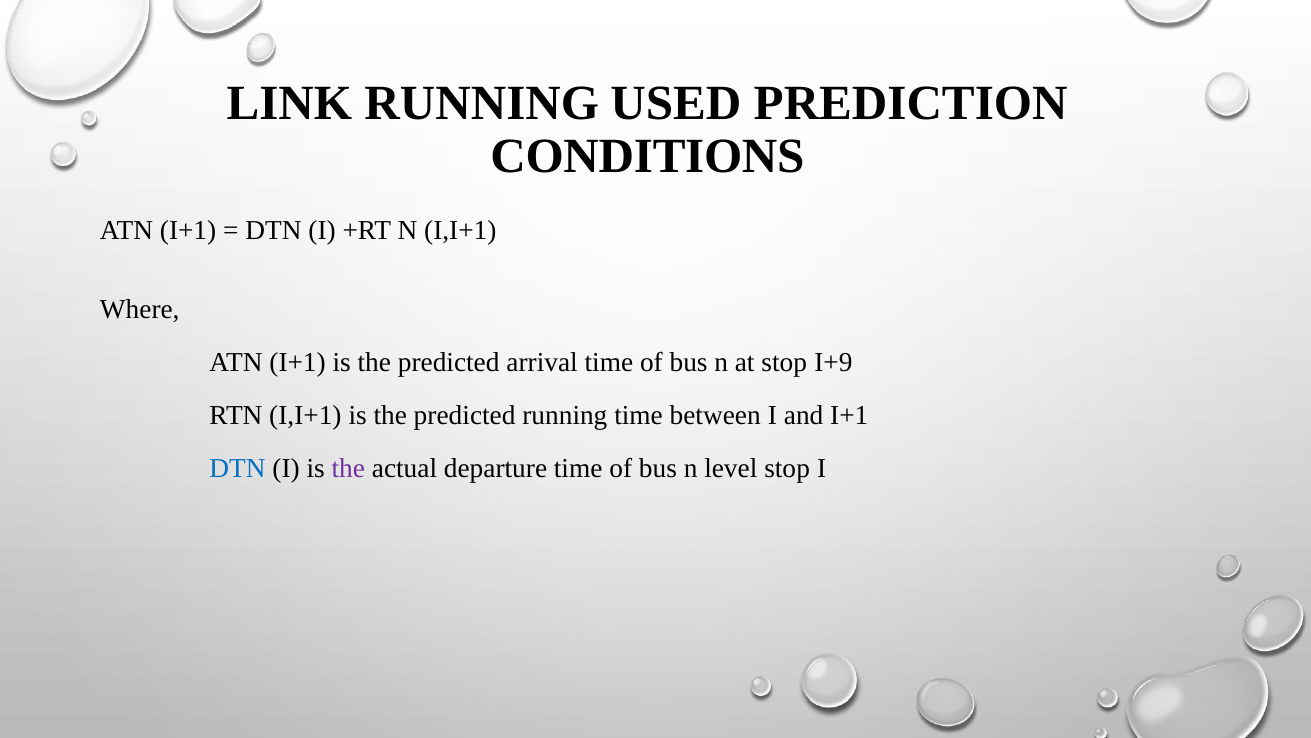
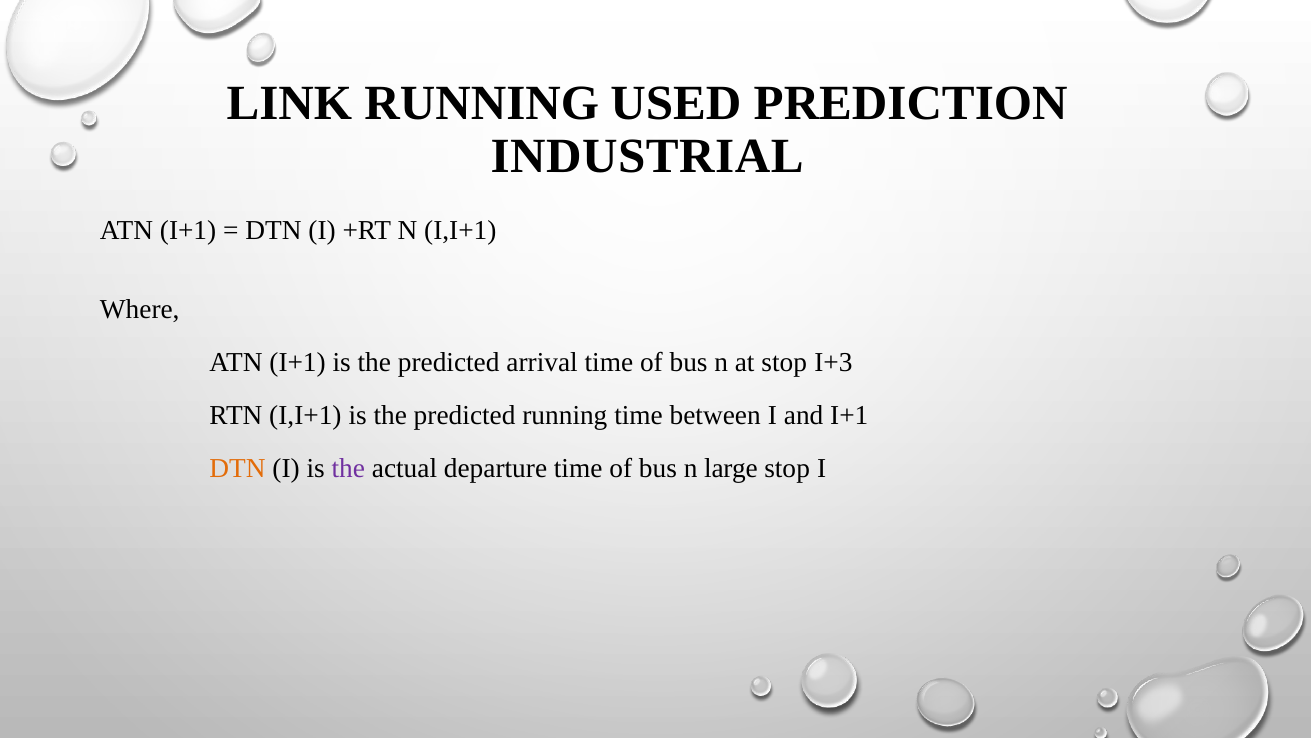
CONDITIONS: CONDITIONS -> INDUSTRIAL
I+9: I+9 -> I+3
DTN at (237, 468) colour: blue -> orange
level: level -> large
